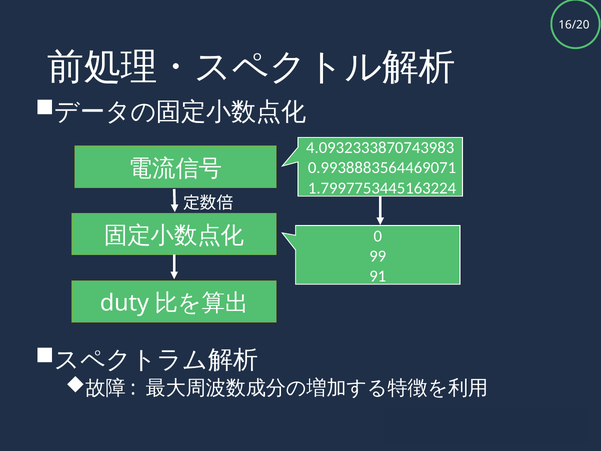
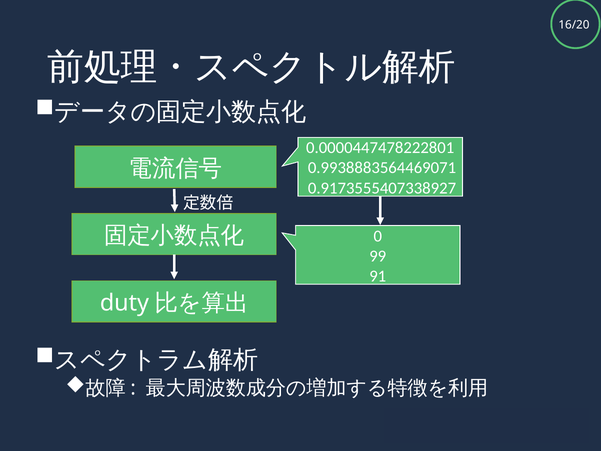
4.0932333870743983: 4.0932333870743983 -> 0.0000447478222801
1.7997753445163224: 1.7997753445163224 -> 0.9173555407338927
